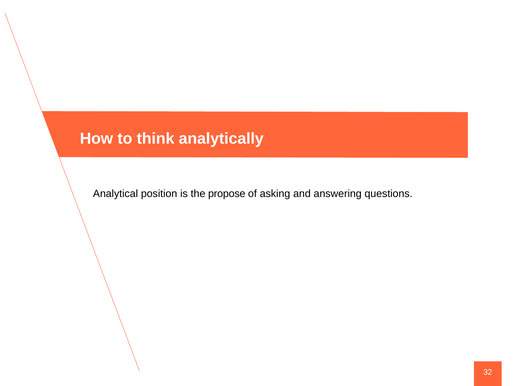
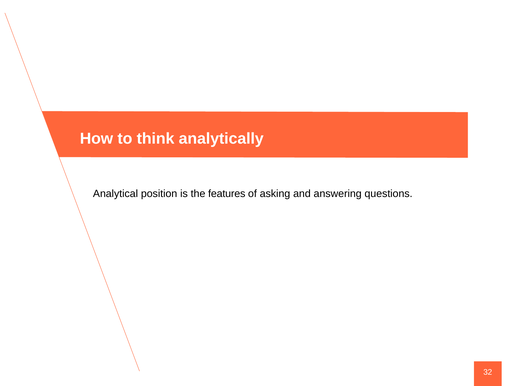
propose: propose -> features
